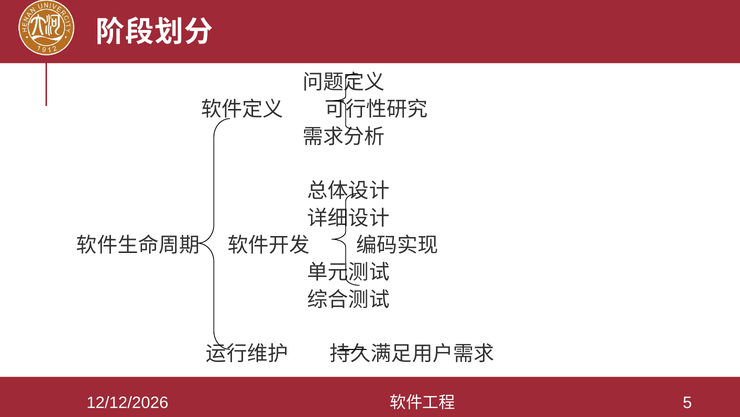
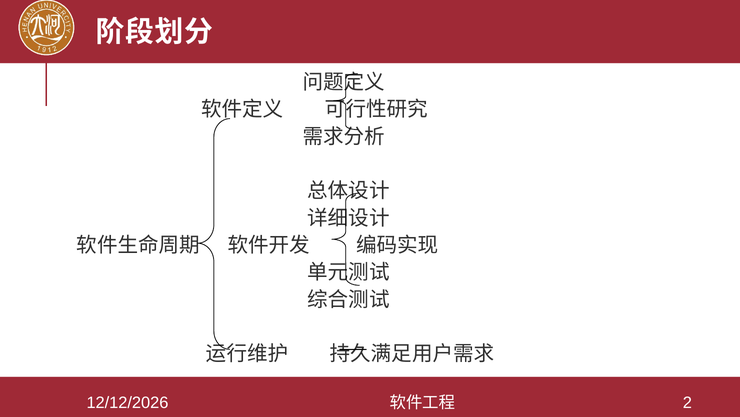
5: 5 -> 2
